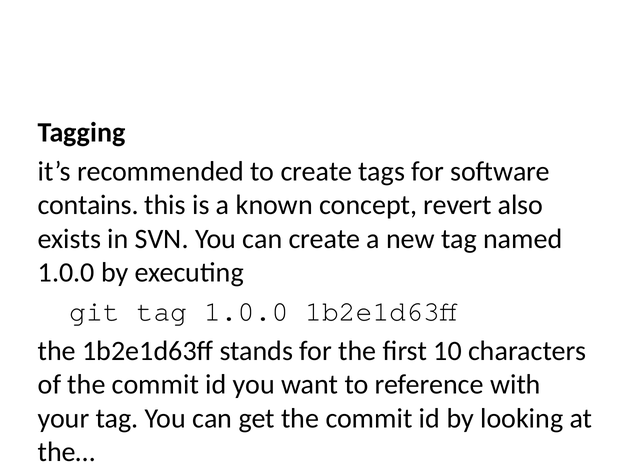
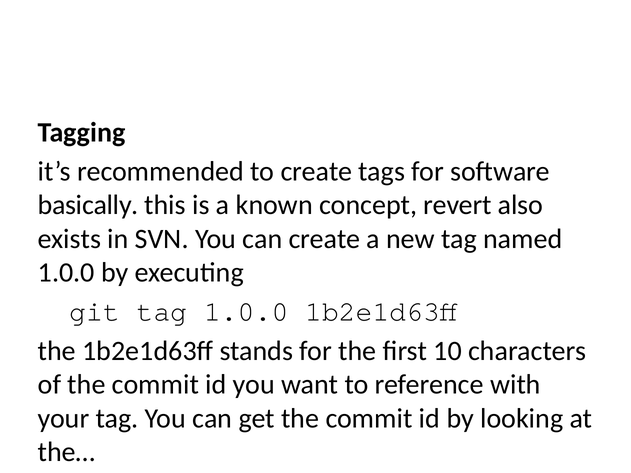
contains: contains -> basically
